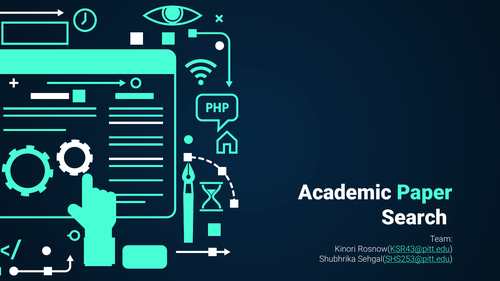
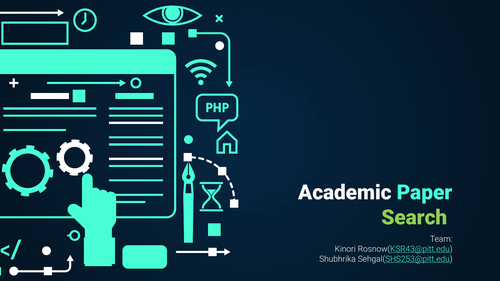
Search colour: white -> light green
